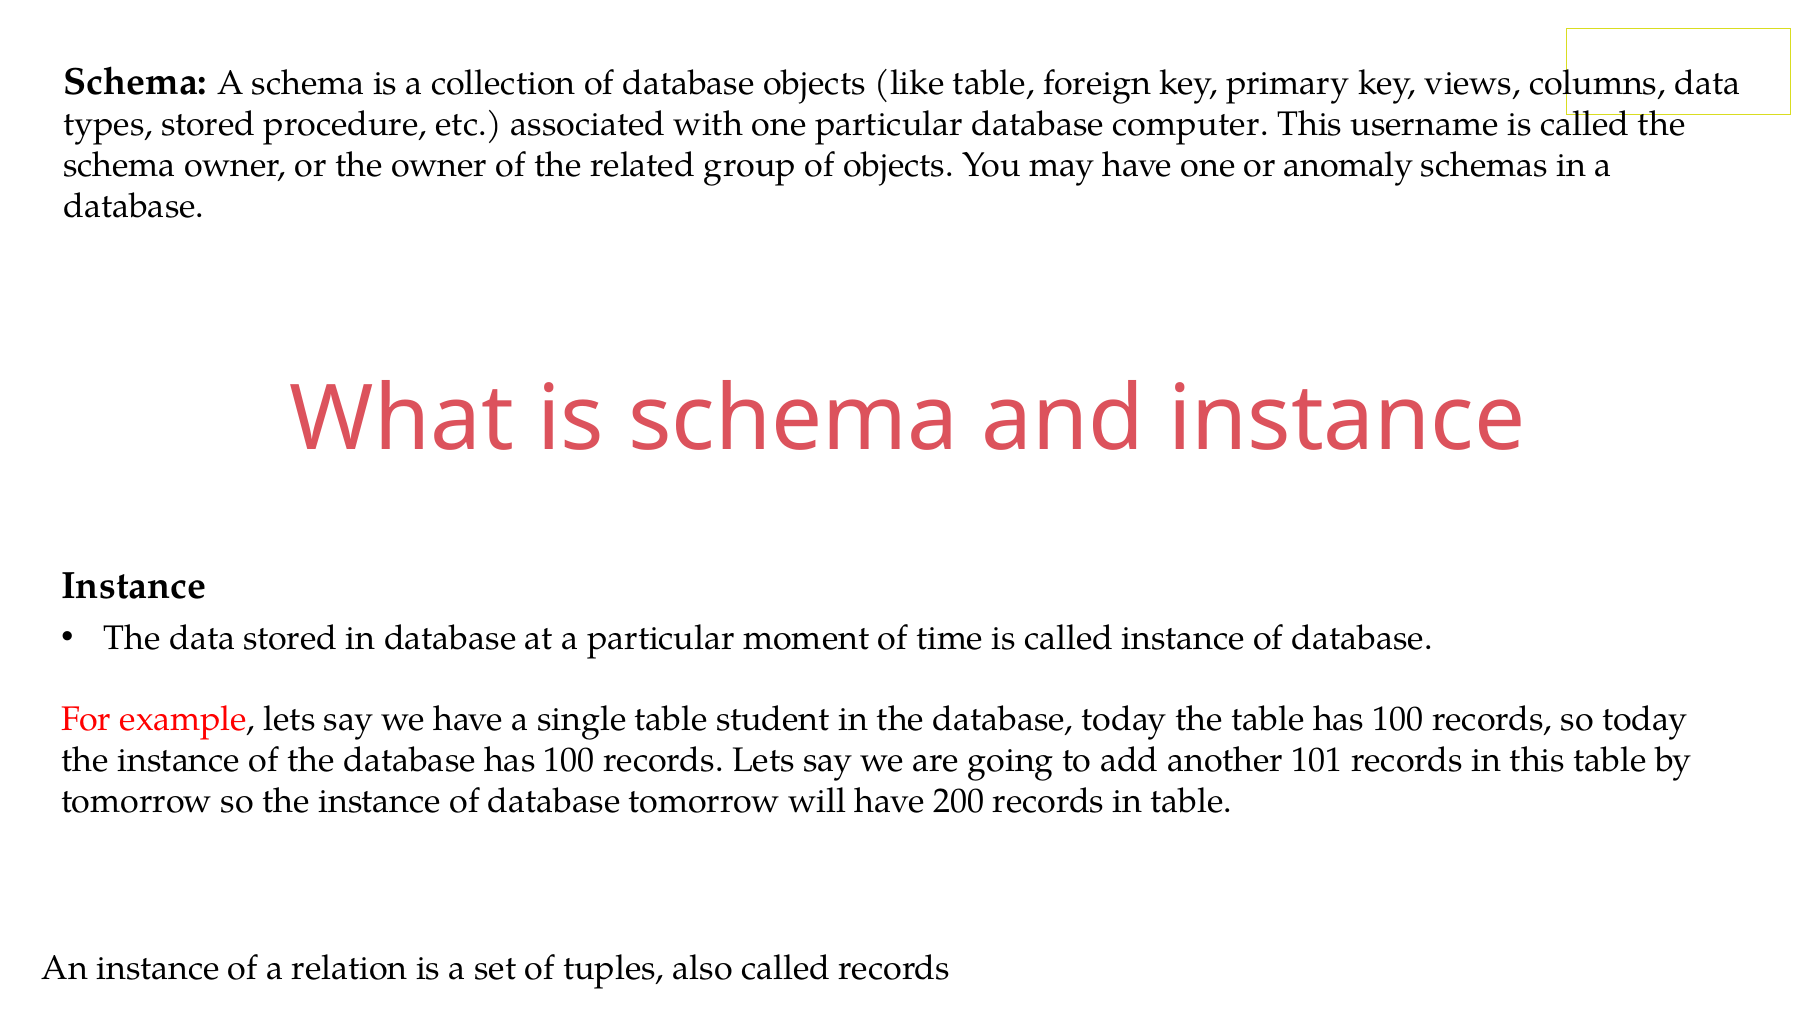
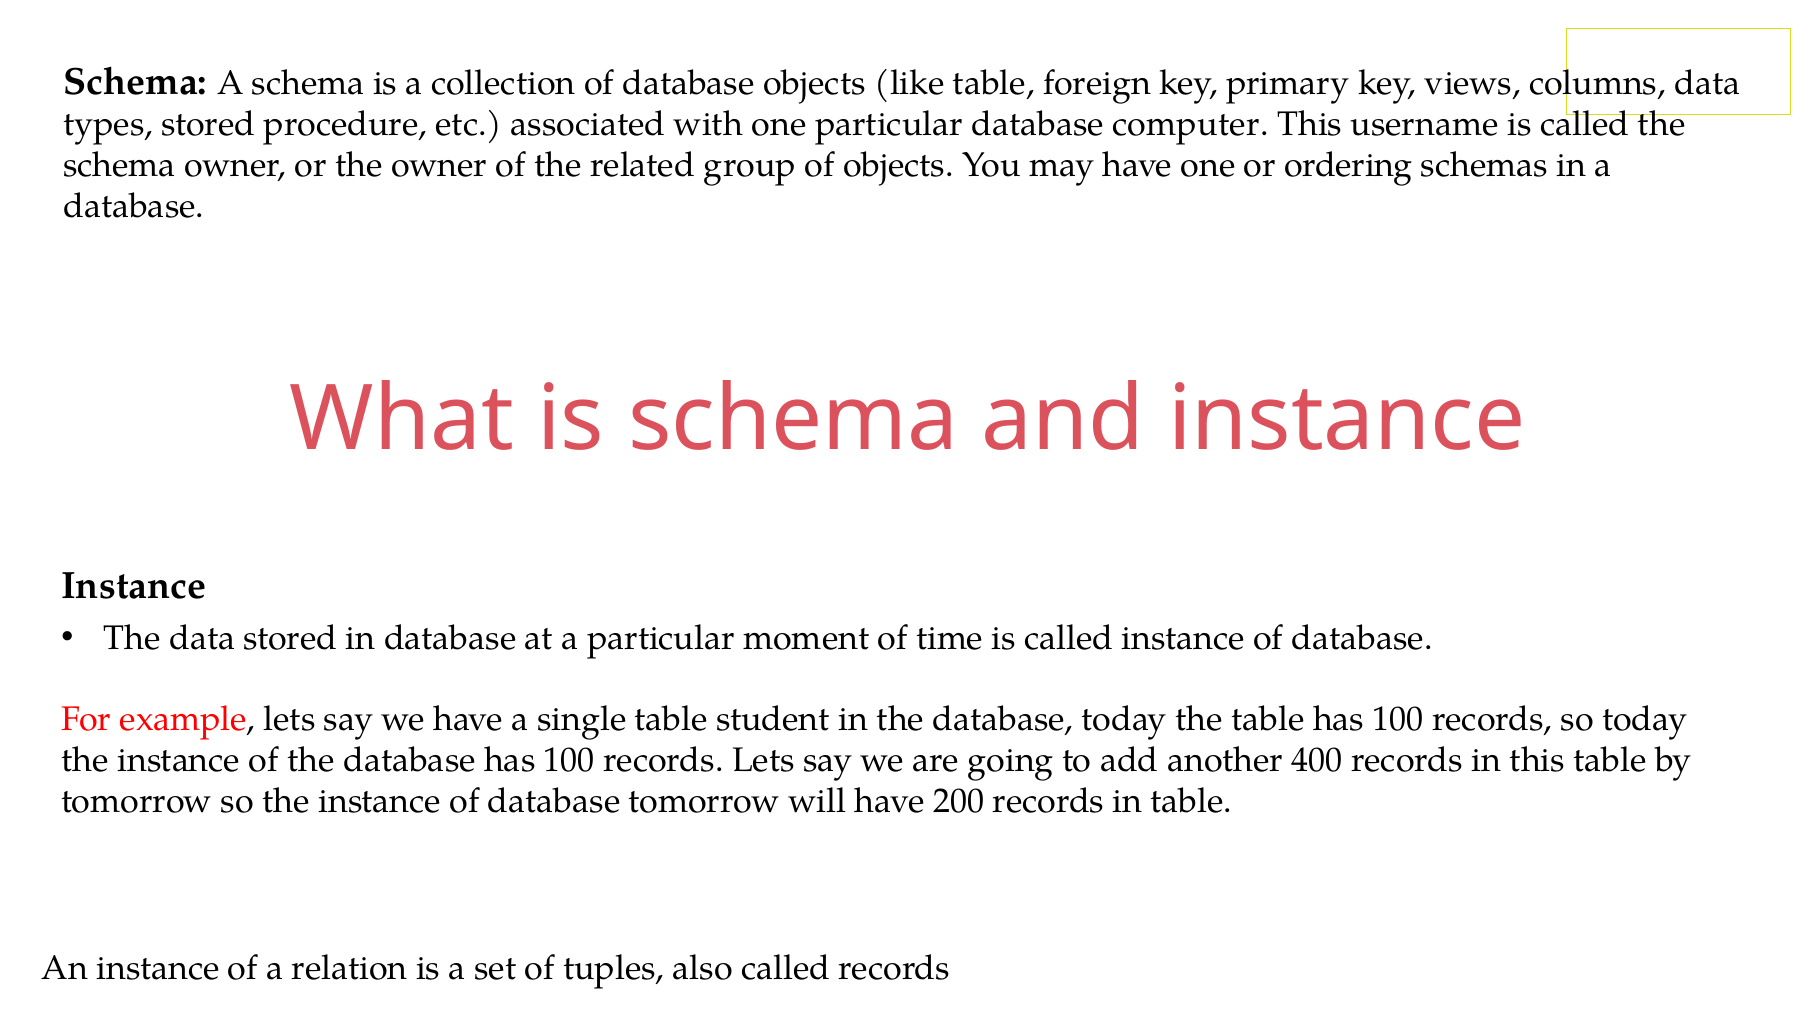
anomaly: anomaly -> ordering
101: 101 -> 400
